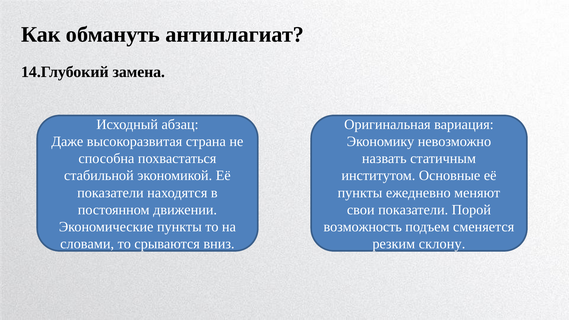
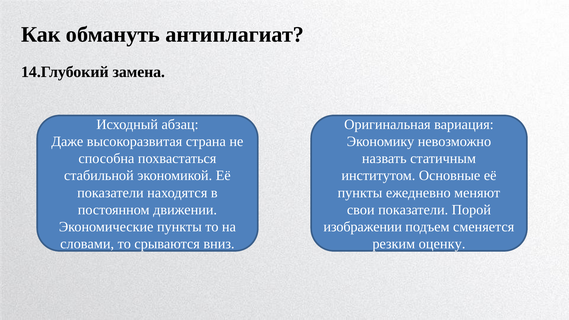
возможность: возможность -> изображении
склону: склону -> оценку
